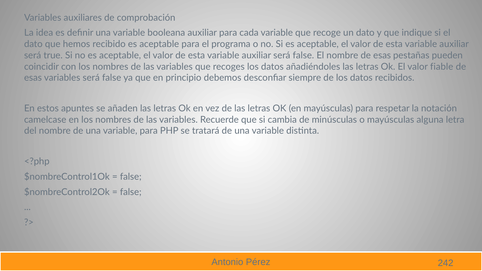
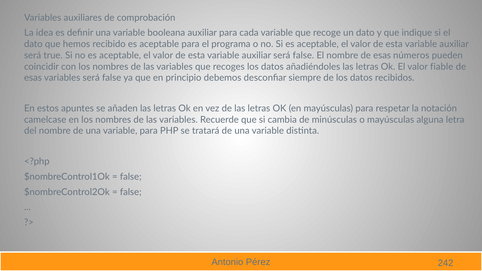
pestañas: pestañas -> números
